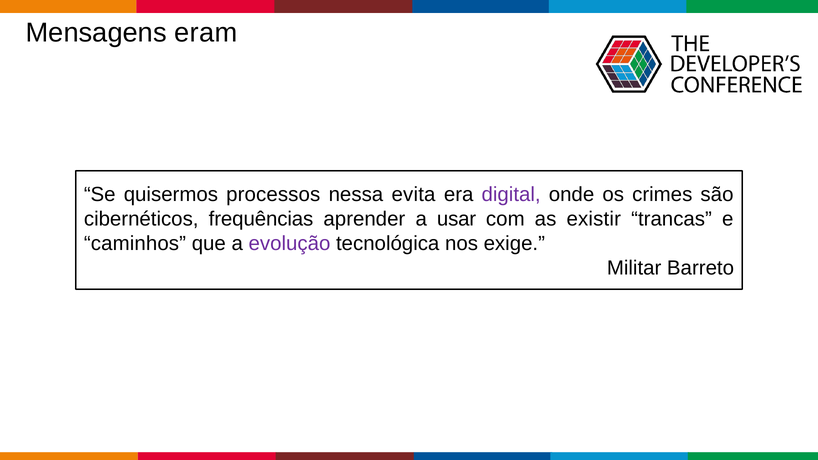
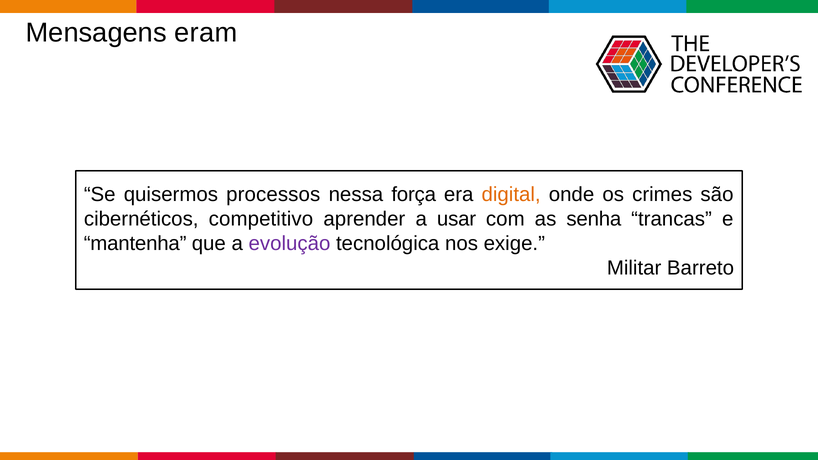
evita: evita -> força
digital colour: purple -> orange
frequências: frequências -> competitivo
existir: existir -> senha
caminhos: caminhos -> mantenha
